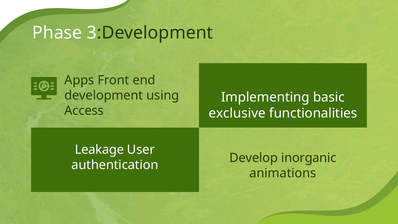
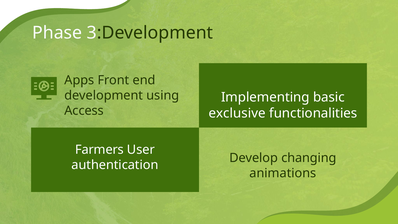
Leakage: Leakage -> Farmers
inorganic: inorganic -> changing
